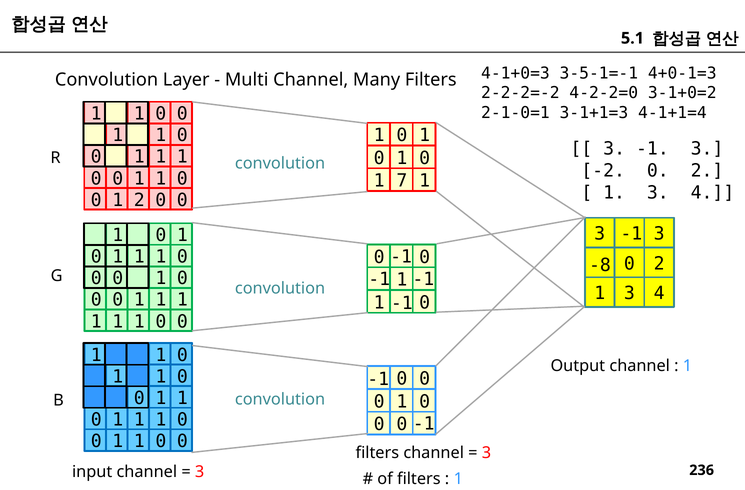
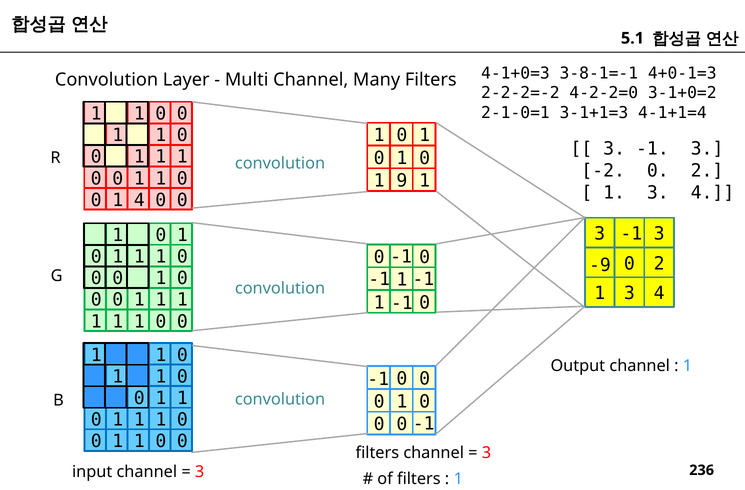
3-5-1=-1: 3-5-1=-1 -> 3-8-1=-1
7: 7 -> 9
1 2: 2 -> 4
-8: -8 -> -9
